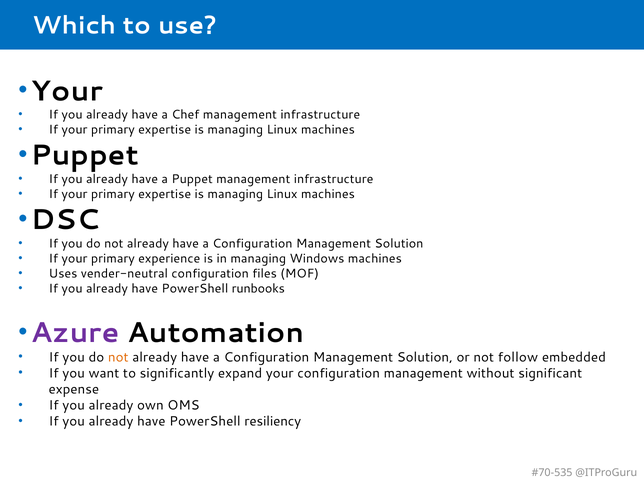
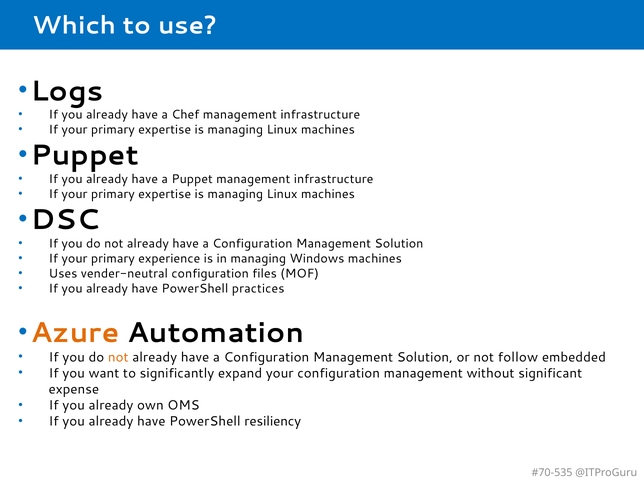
Your at (67, 91): Your -> Logs
runbooks: runbooks -> practices
Azure colour: purple -> orange
